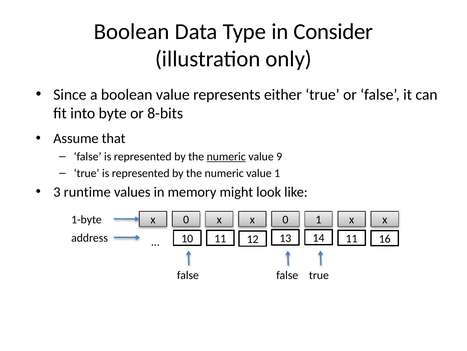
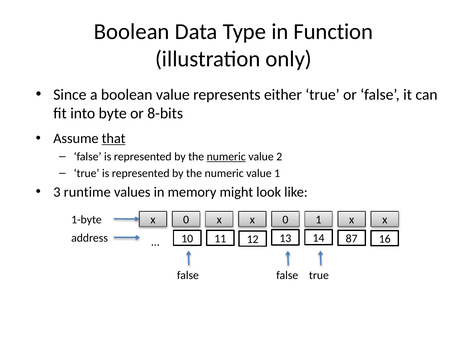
Consider: Consider -> Function
that underline: none -> present
9: 9 -> 2
11 at (352, 238): 11 -> 87
